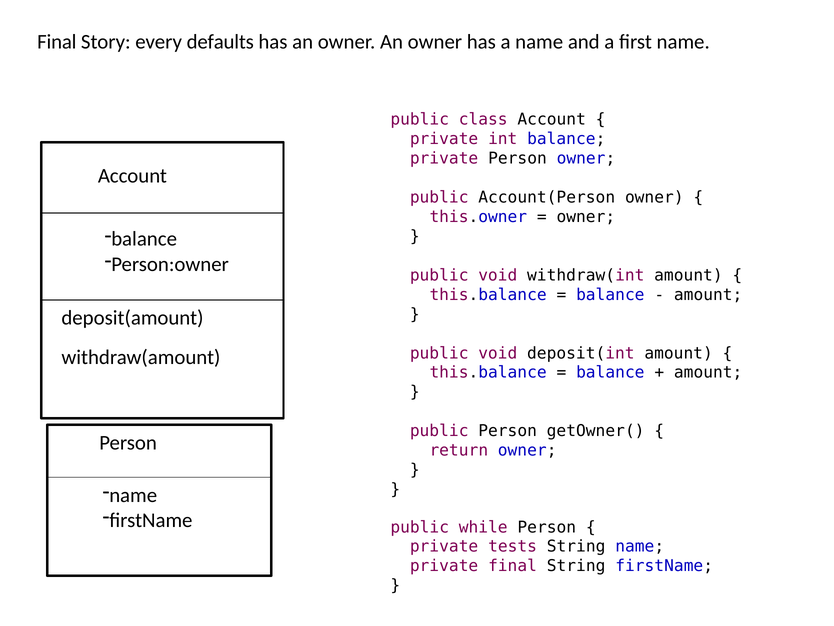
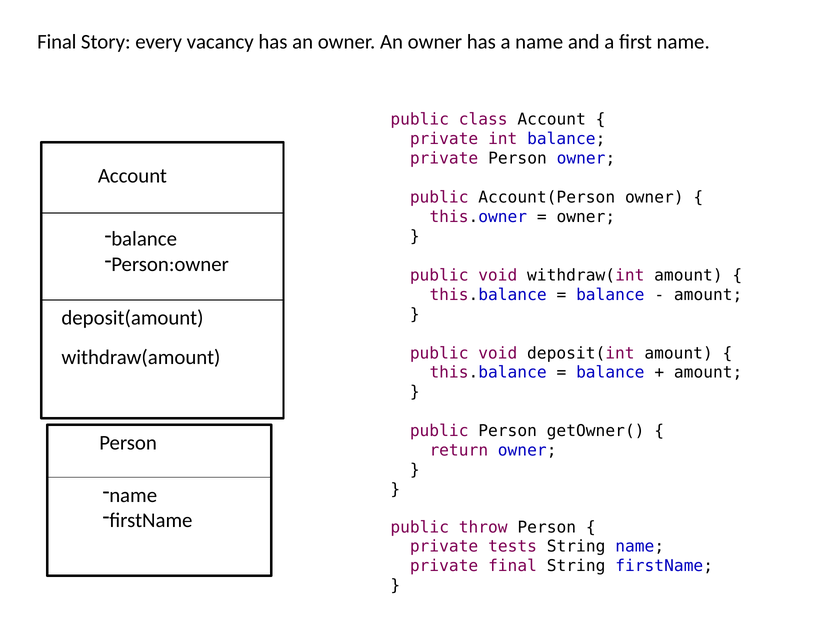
defaults: defaults -> vacancy
while: while -> throw
